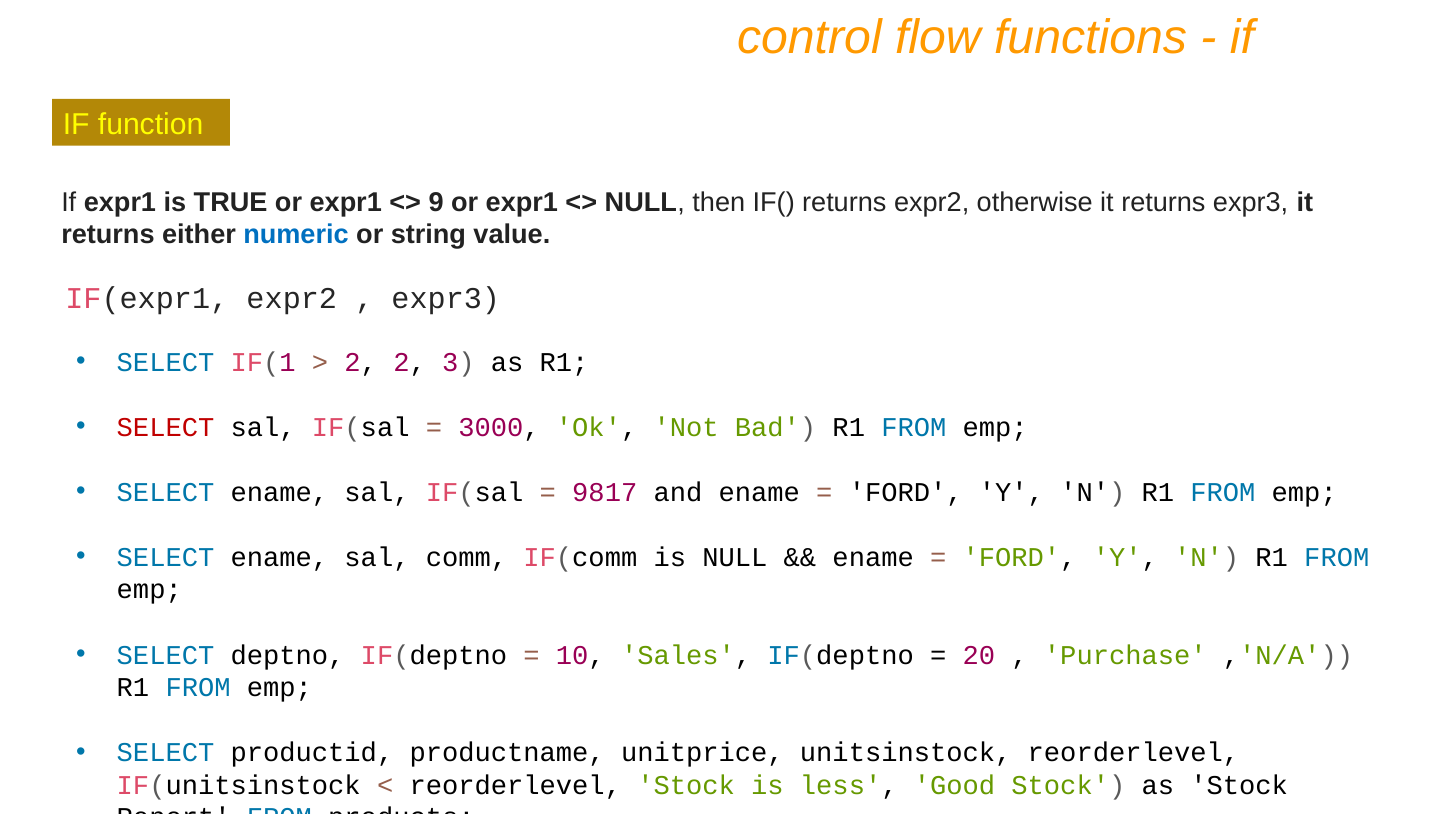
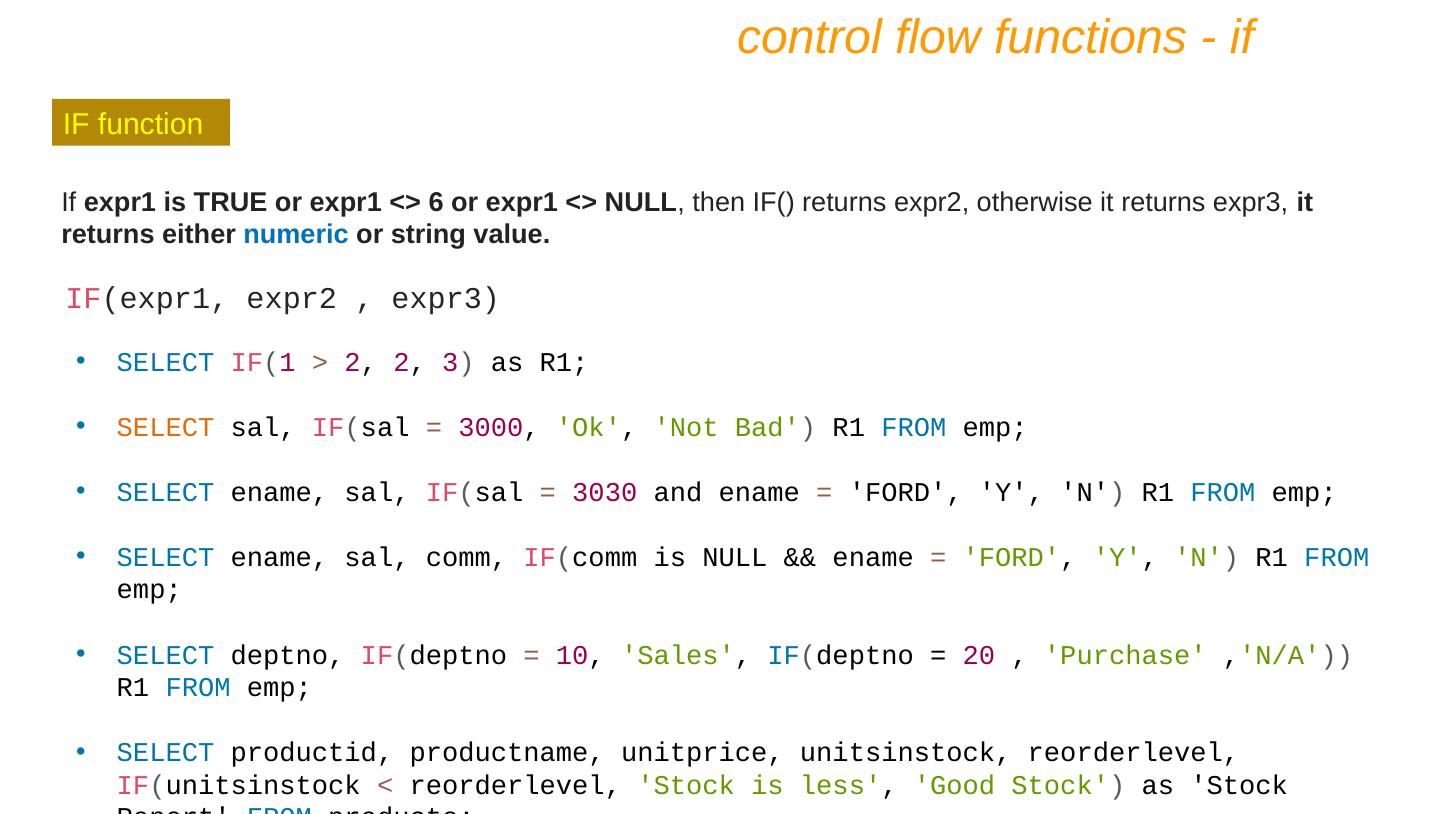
9: 9 -> 6
SELECT at (166, 427) colour: red -> orange
9817: 9817 -> 3030
